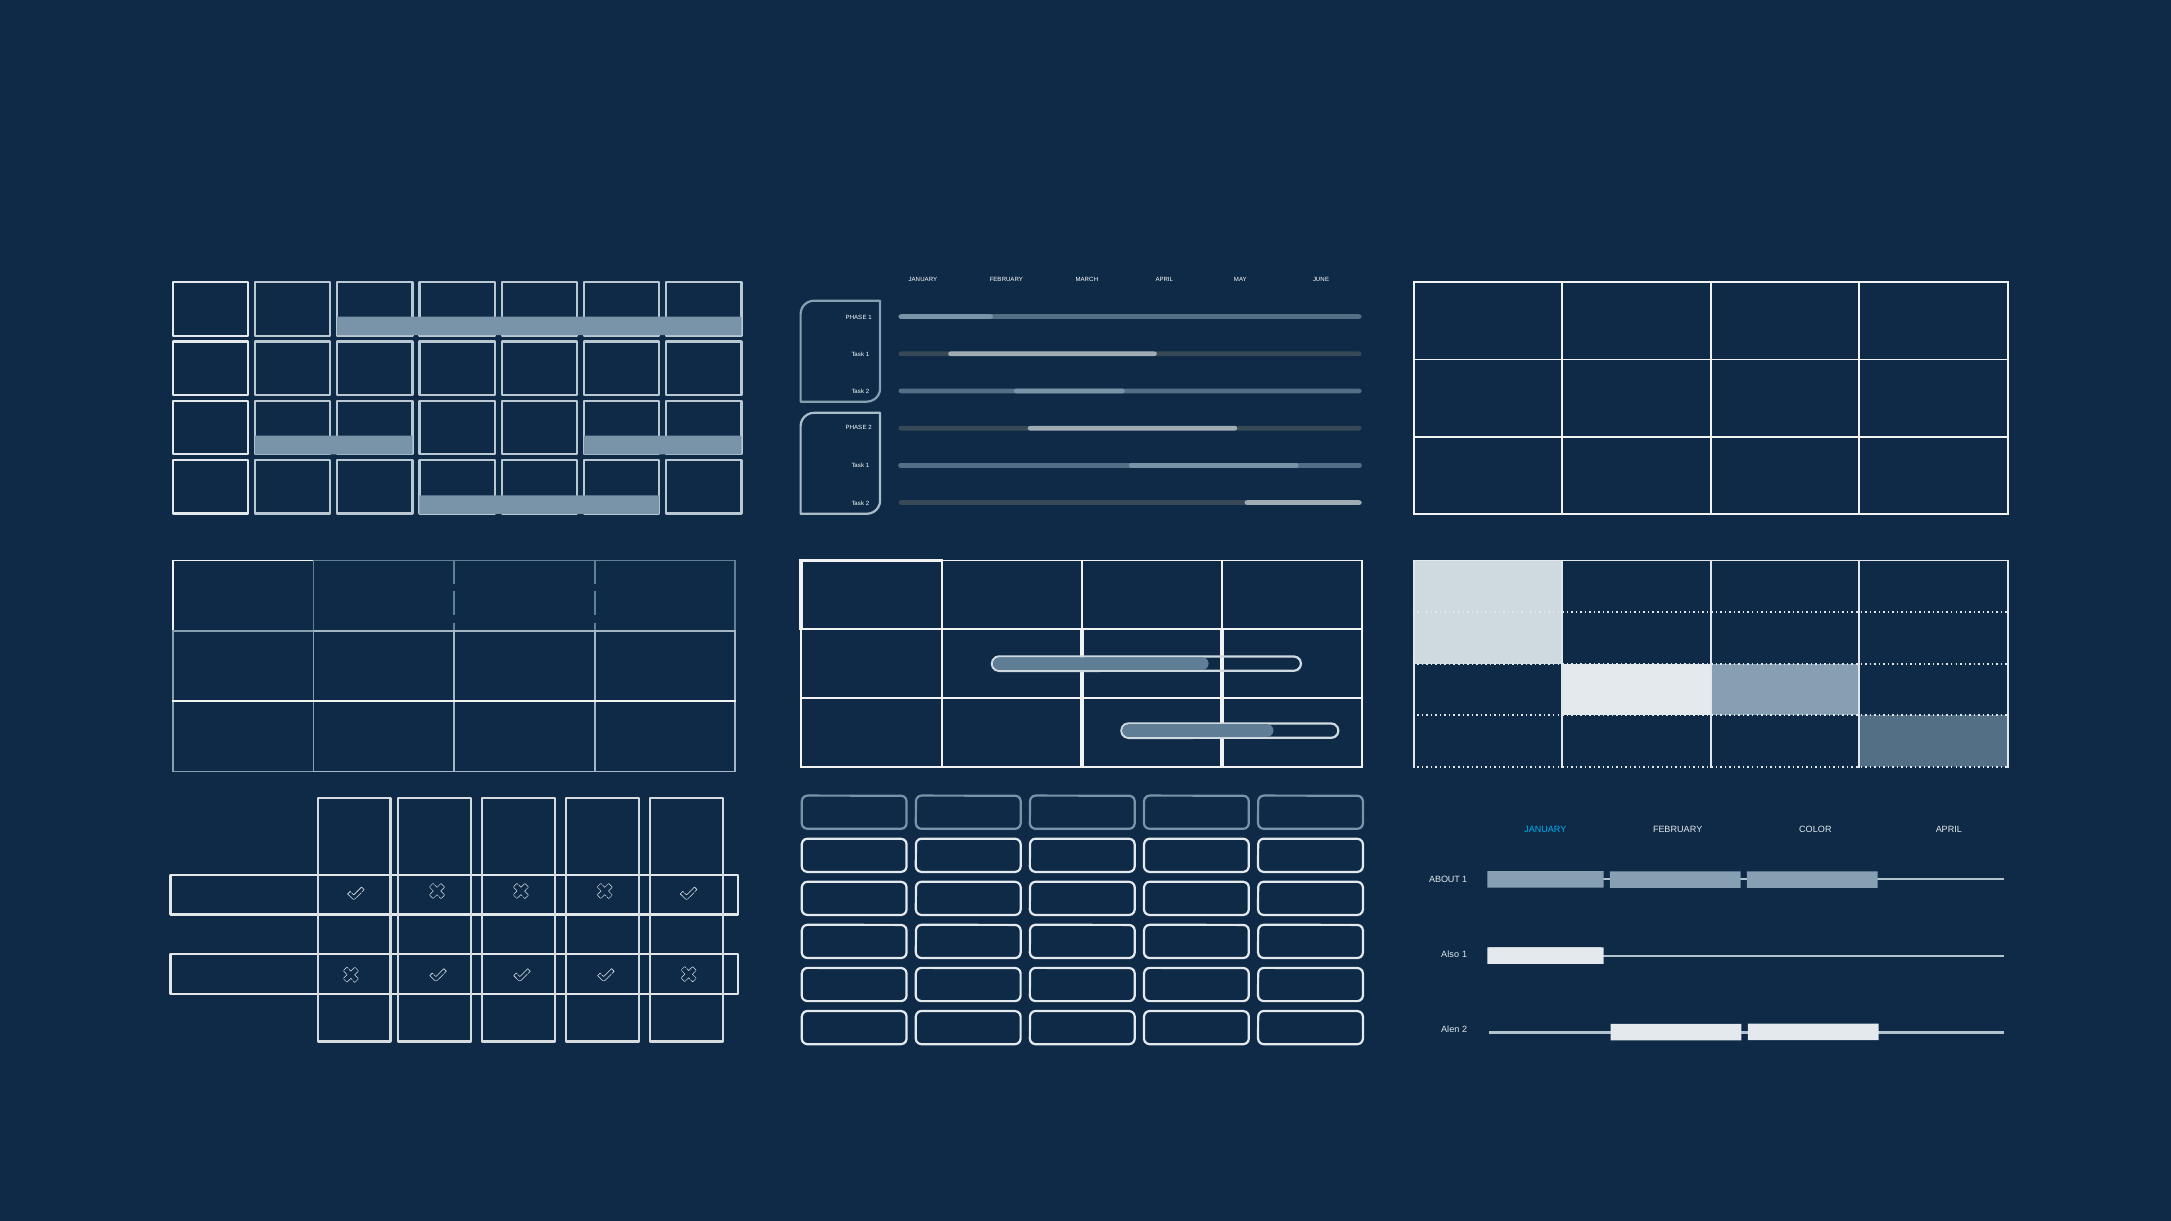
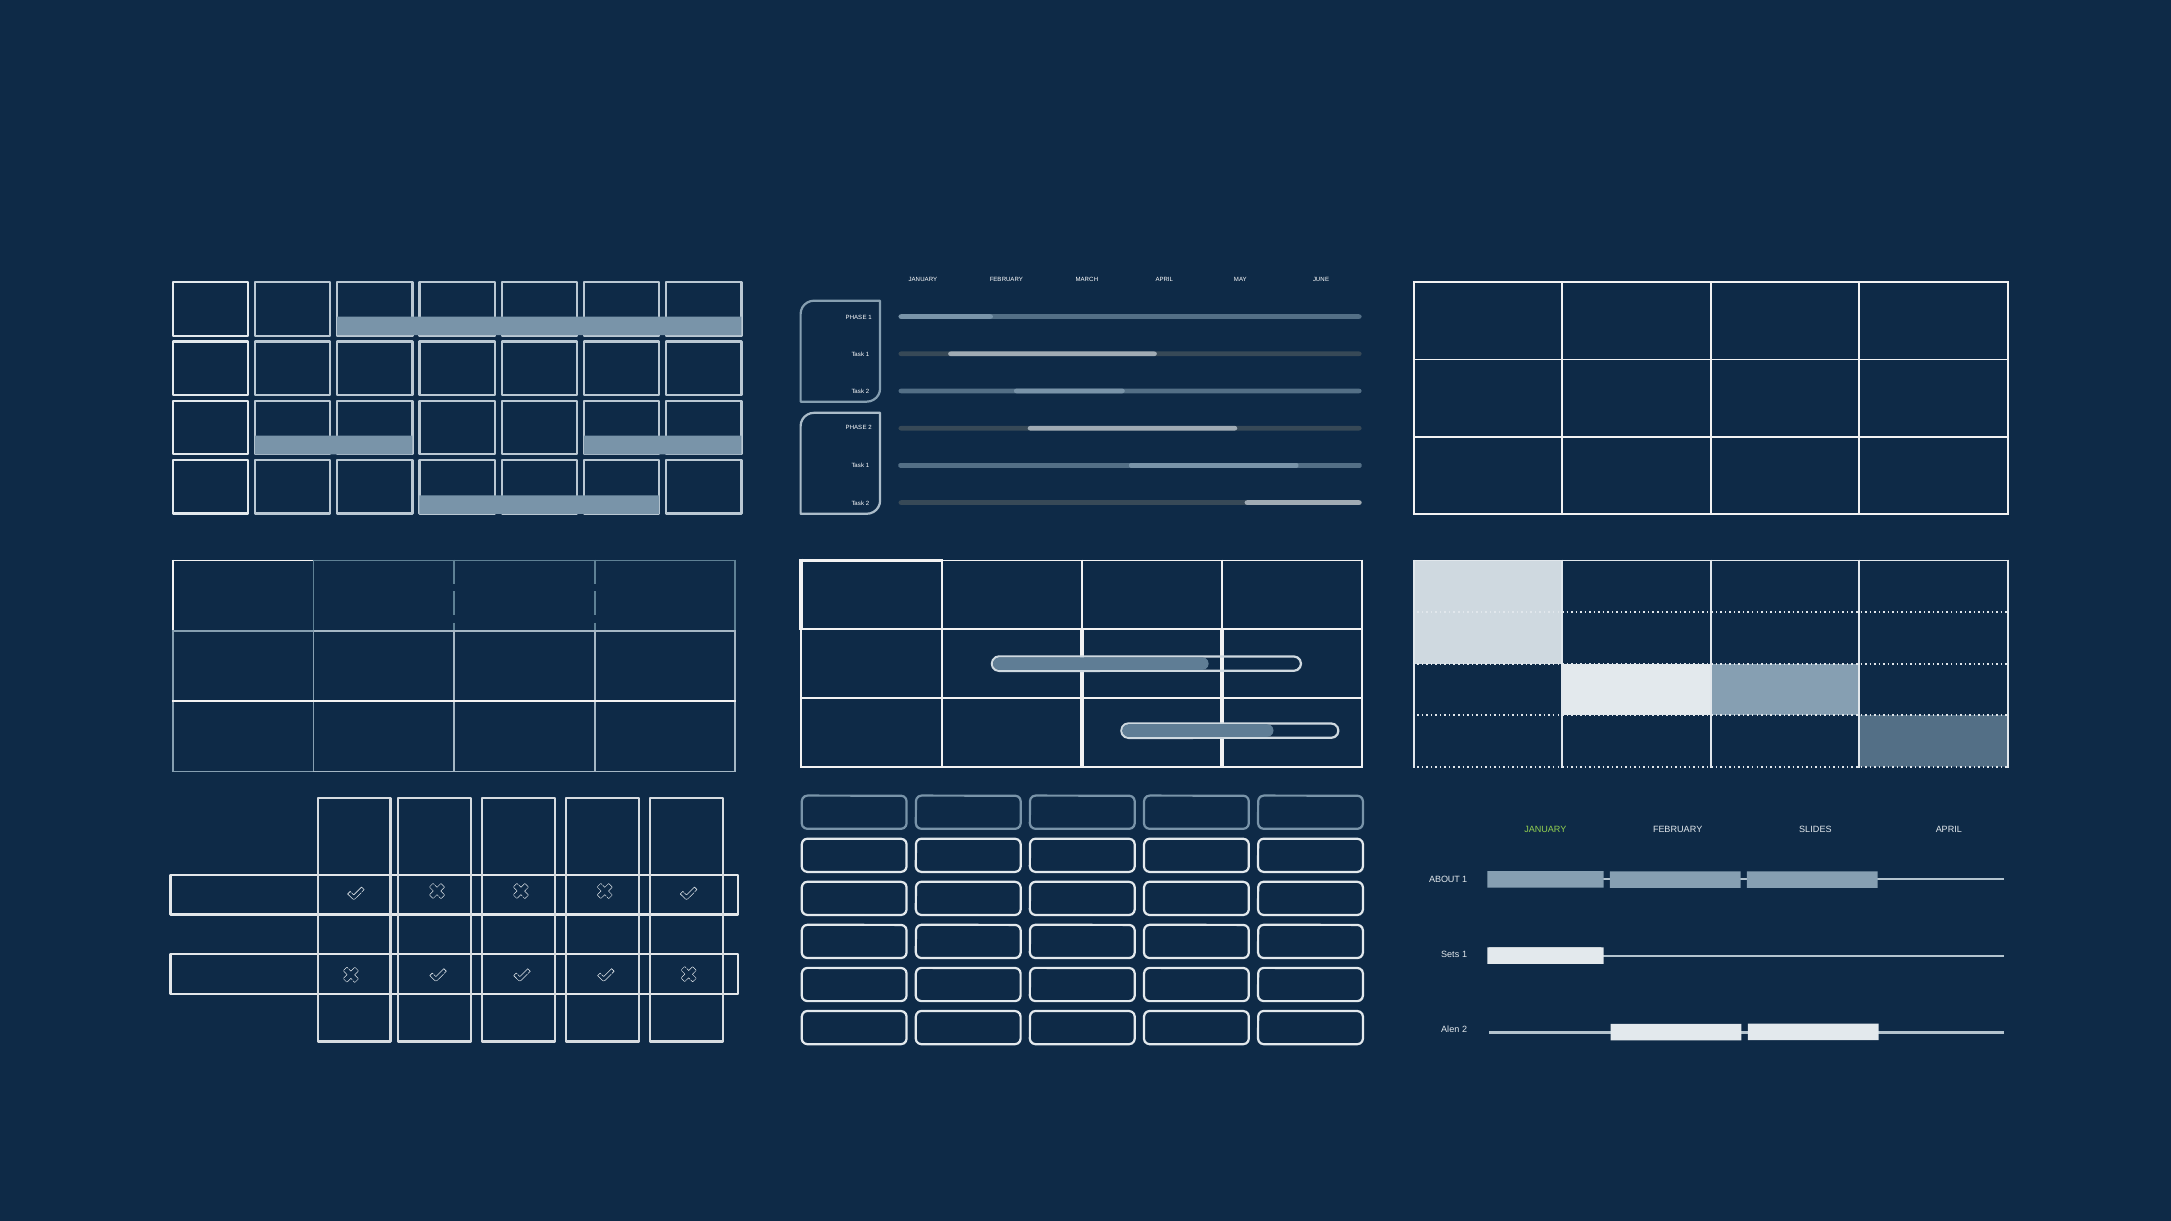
JANUARY at (1545, 830) colour: light blue -> light green
COLOR: COLOR -> SLIDES
Also: Also -> Sets
